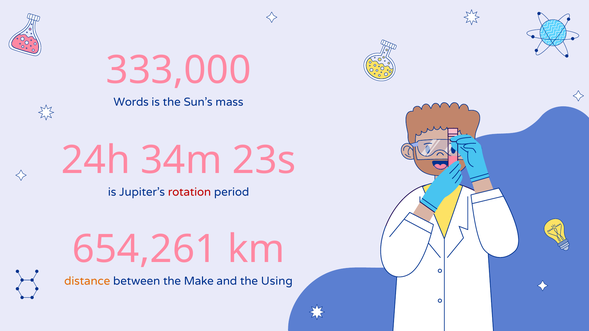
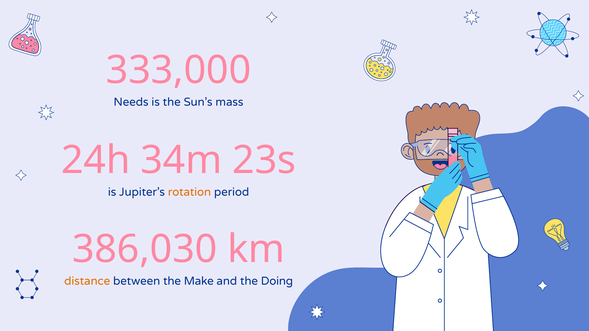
Words: Words -> Needs
rotation colour: red -> orange
654,261: 654,261 -> 386,030
Using: Using -> Doing
